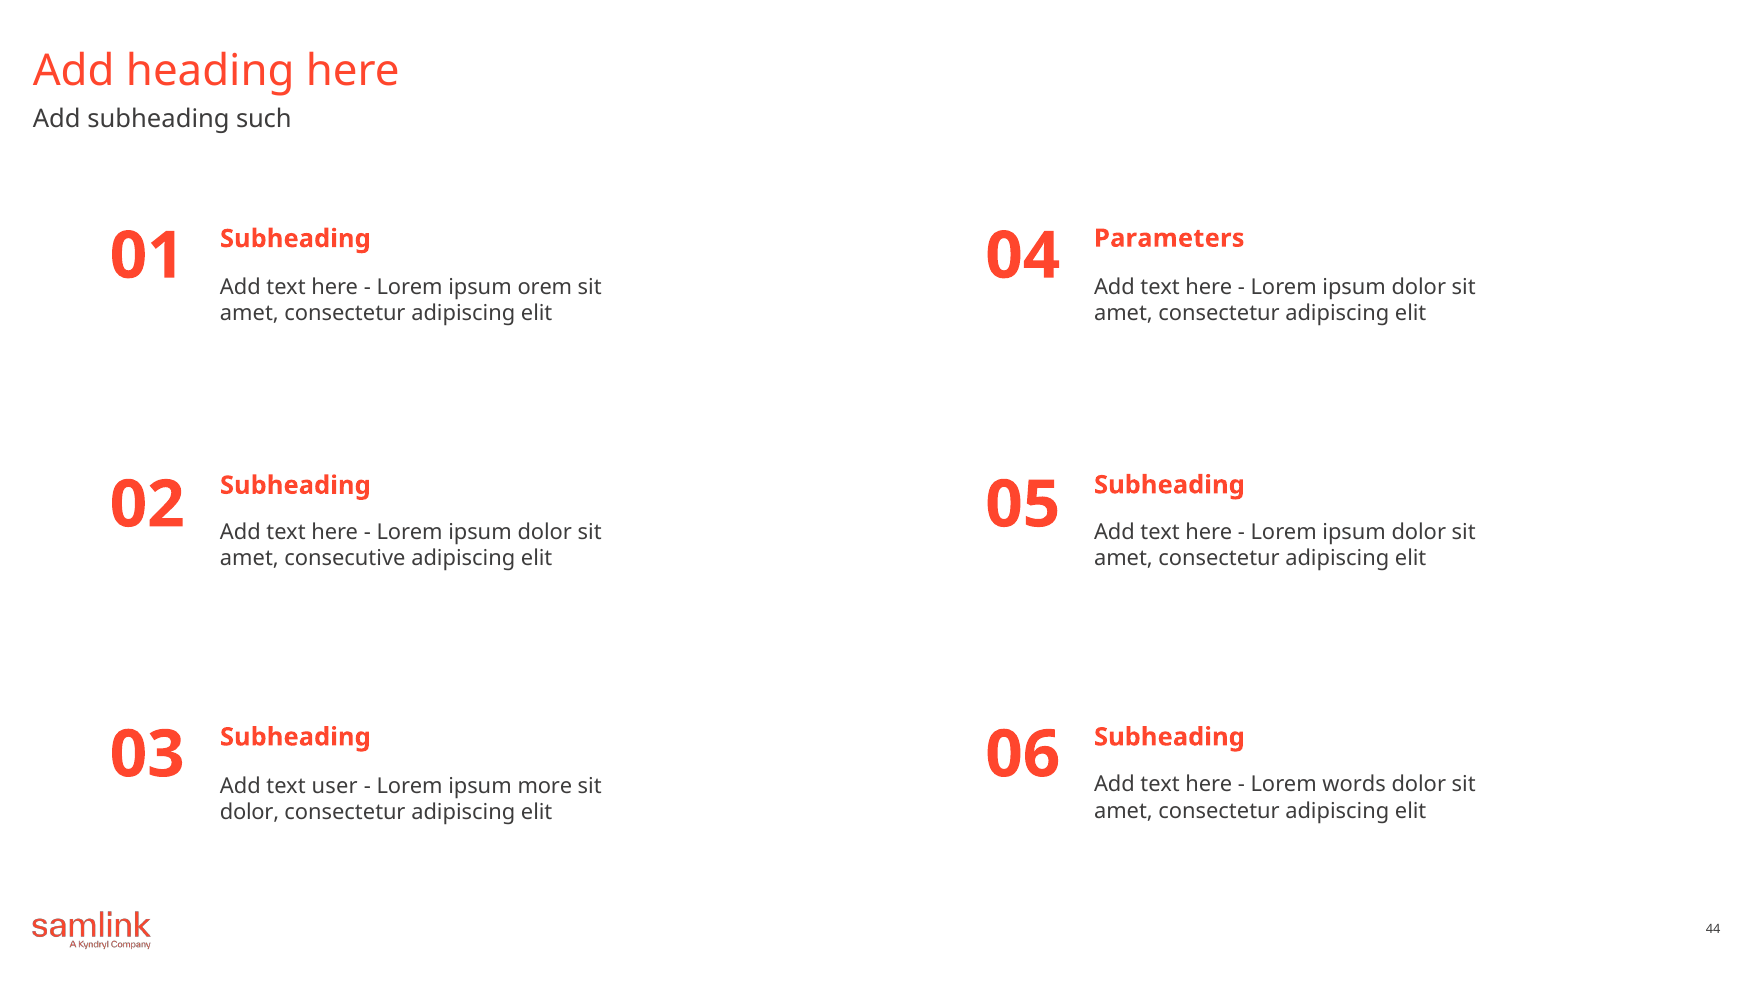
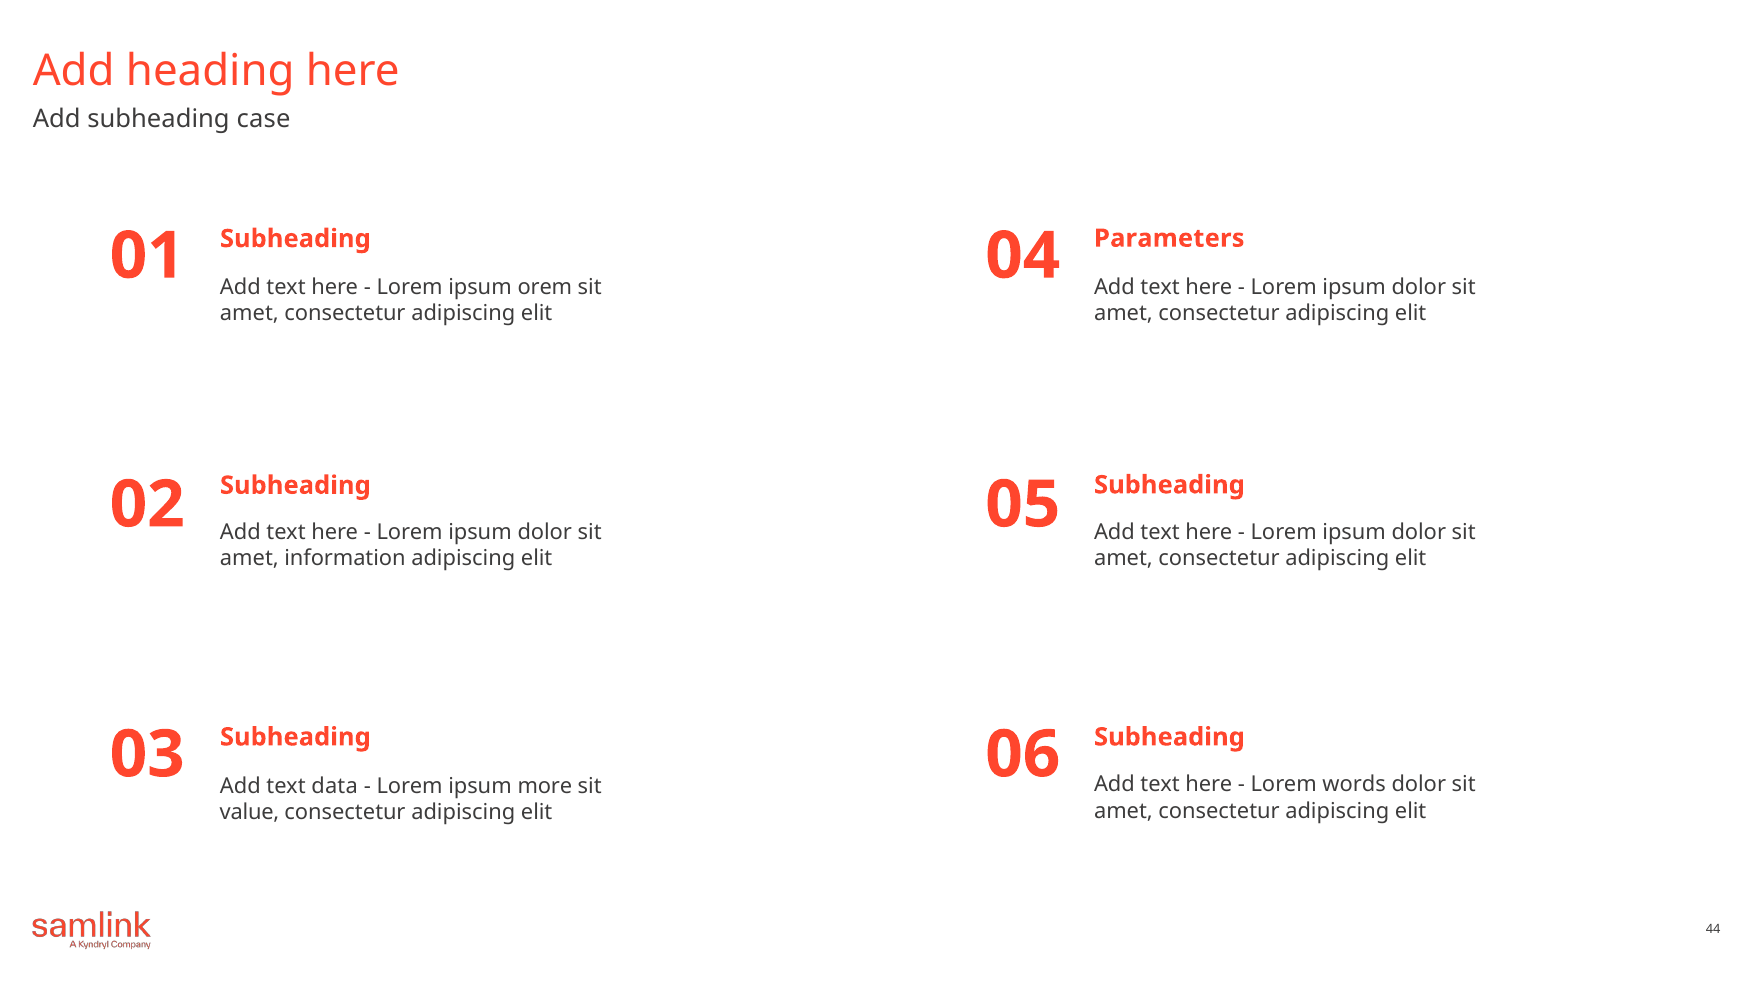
such: such -> case
consecutive: consecutive -> information
user: user -> data
dolor at (249, 813): dolor -> value
